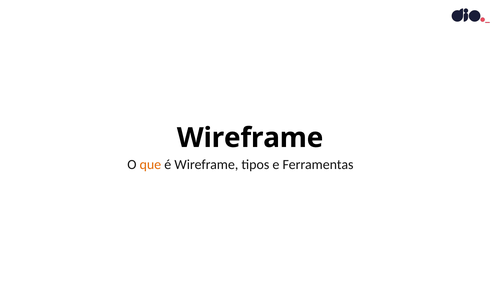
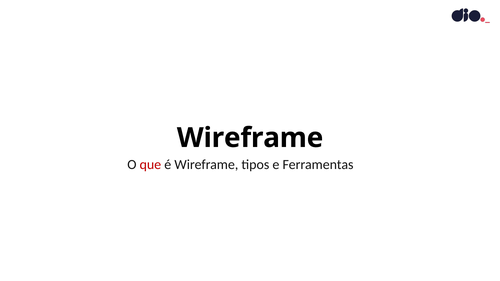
que colour: orange -> red
